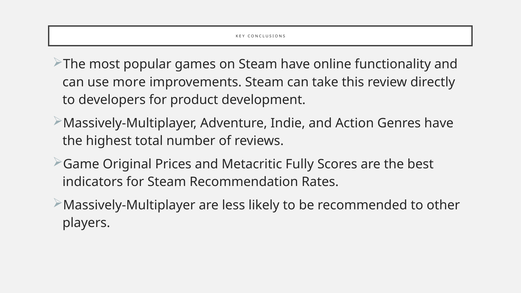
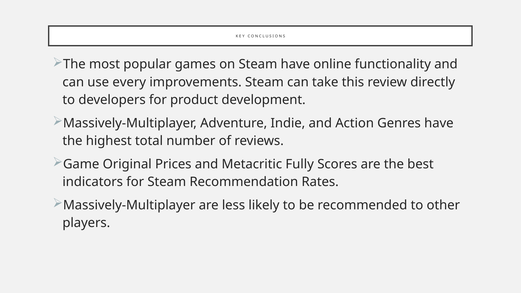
more: more -> every
